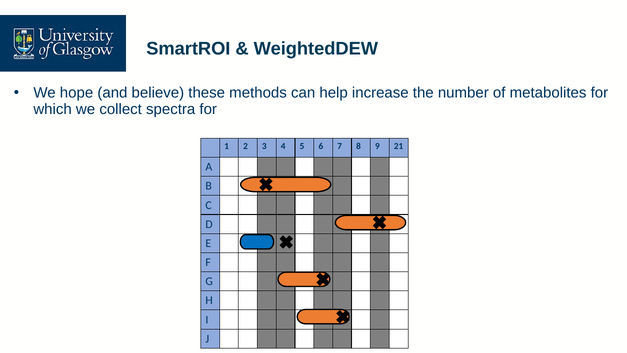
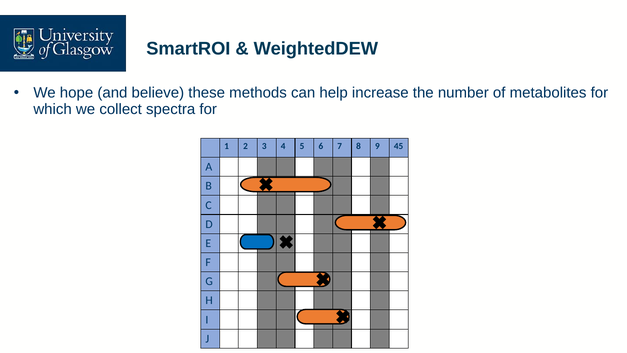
21: 21 -> 45
